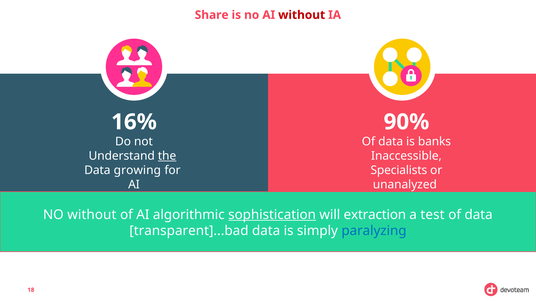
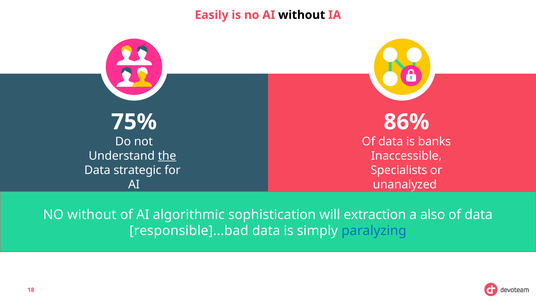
Share: Share -> Easily
without at (302, 15) colour: red -> black
16%: 16% -> 75%
90%: 90% -> 86%
growing: growing -> strategic
sophistication underline: present -> none
test: test -> also
transparent]...bad: transparent]...bad -> responsible]...bad
